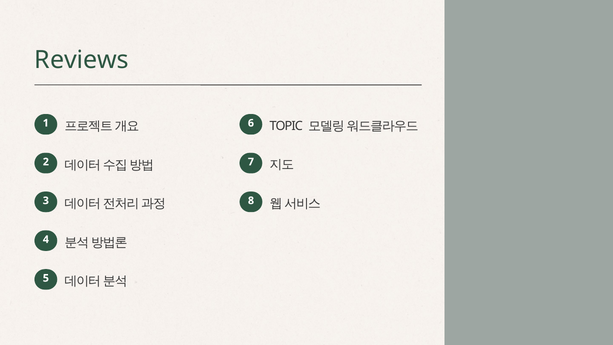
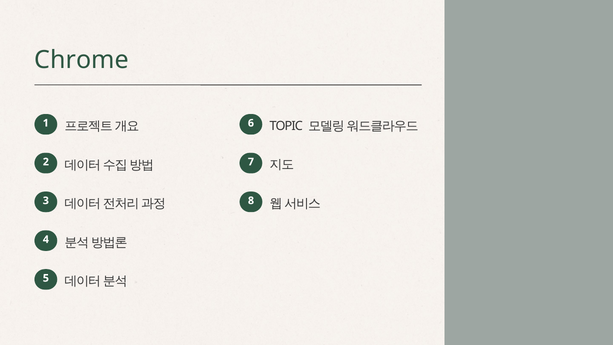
Reviews: Reviews -> Chrome
